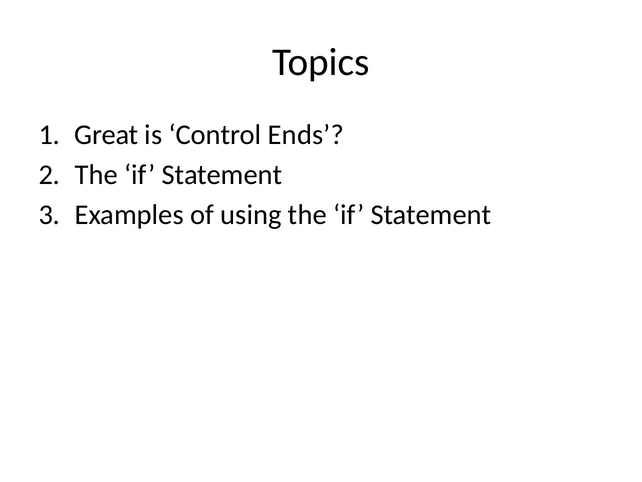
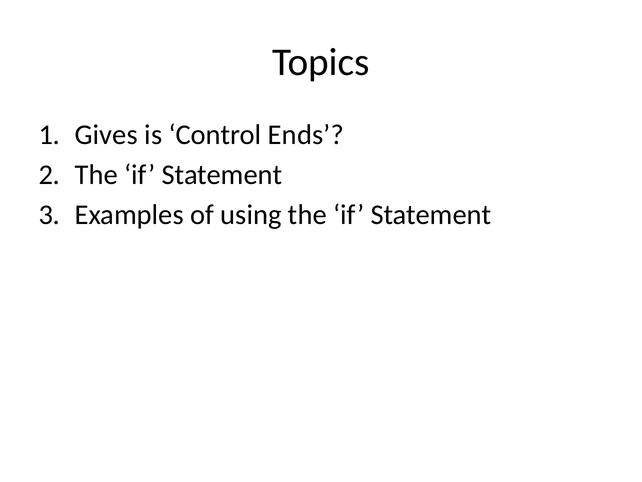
Great: Great -> Gives
